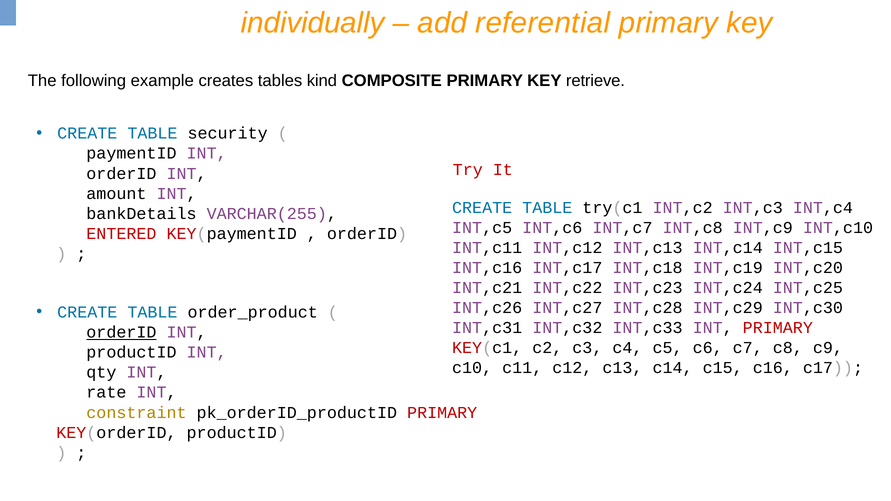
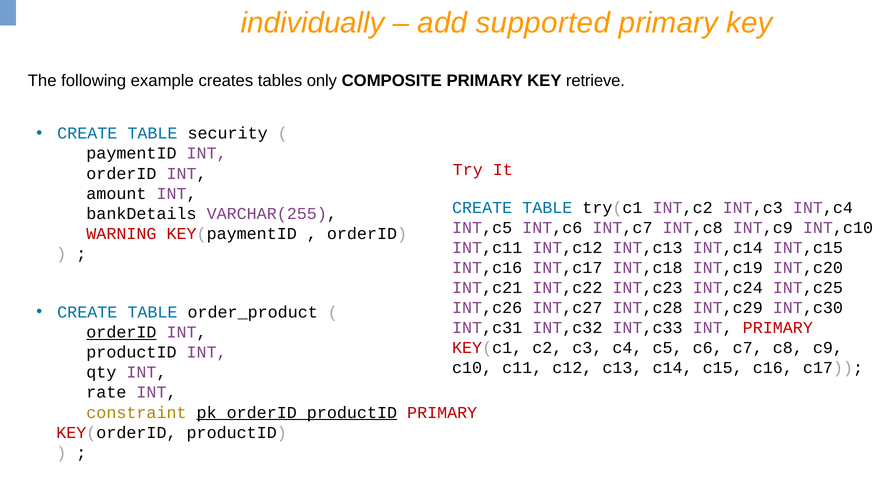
referential: referential -> supported
kind: kind -> only
ENTERED: ENTERED -> WARNING
pk_orderID_productID underline: none -> present
